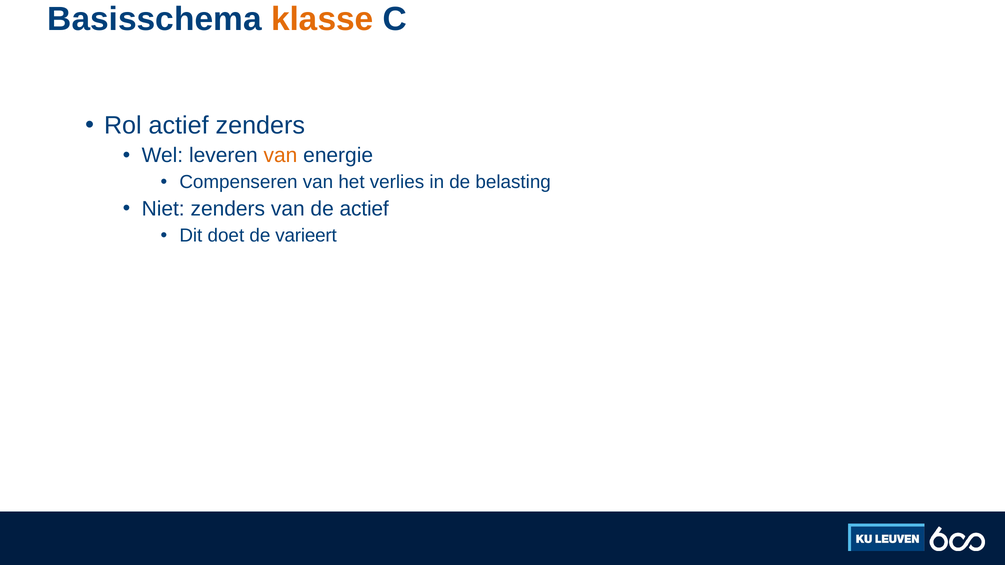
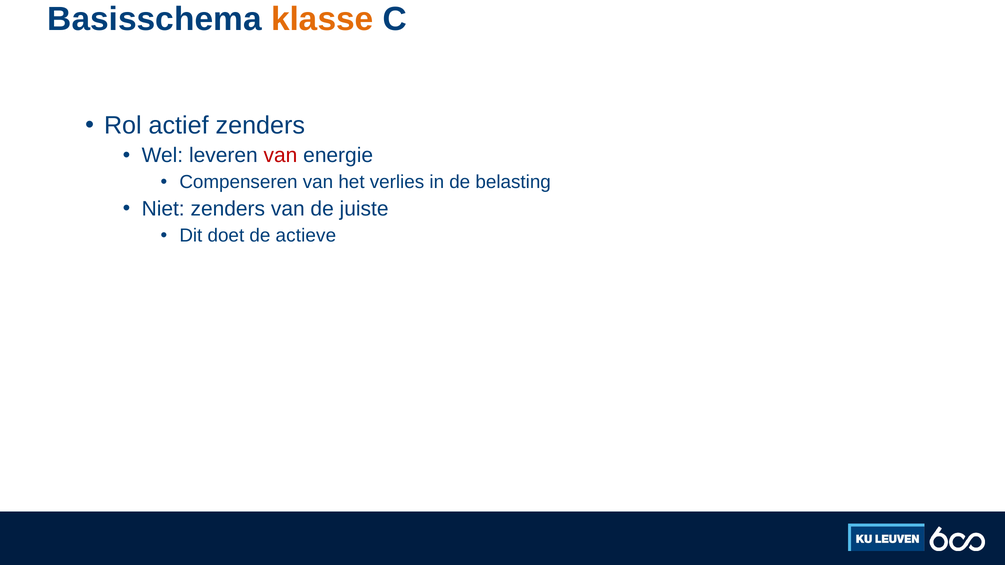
van at (280, 156) colour: orange -> red
de actief: actief -> juiste
varieert: varieert -> actieve
